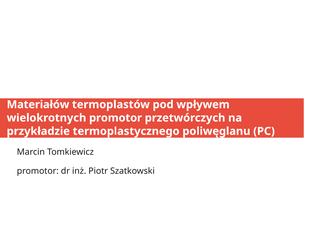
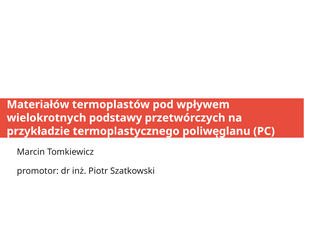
wielokrotnych promotor: promotor -> podstawy
